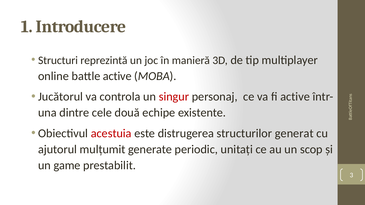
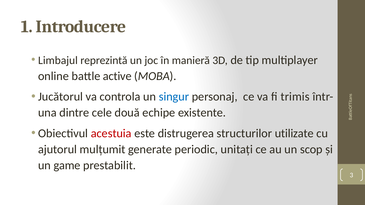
Structuri: Structuri -> Limbajul
singur colour: red -> blue
fi active: active -> trimis
generat: generat -> utilizate
